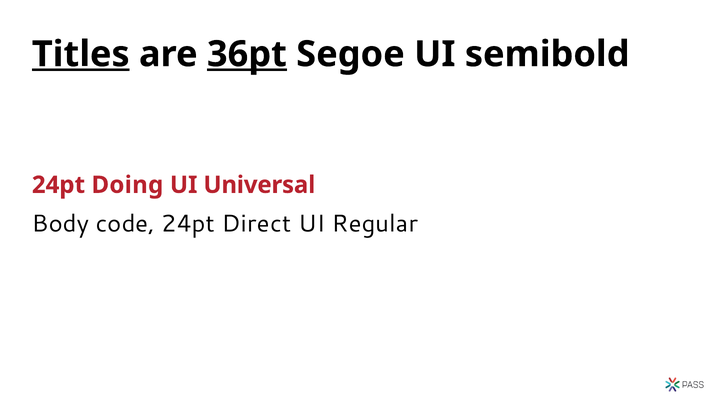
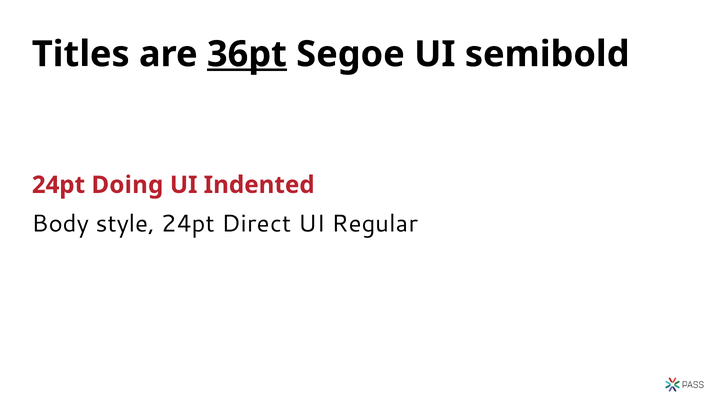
Titles underline: present -> none
Universal: Universal -> Indented
code: code -> style
